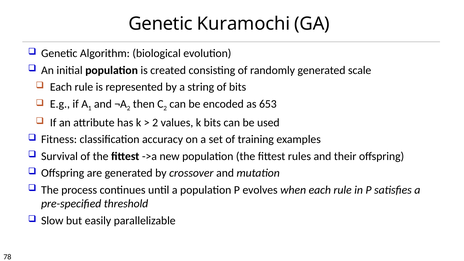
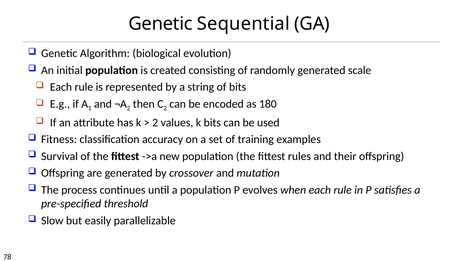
Kuramochi: Kuramochi -> Sequential
653: 653 -> 180
